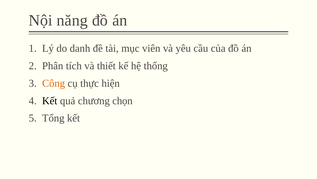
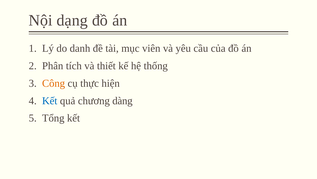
năng: năng -> dạng
Kết at (50, 100) colour: black -> blue
chọn: chọn -> dàng
